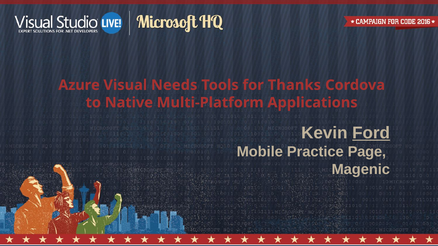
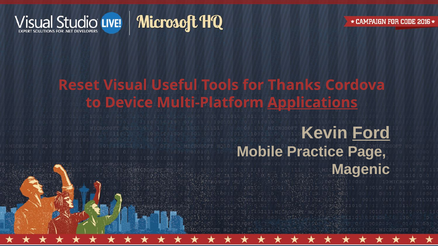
Azure: Azure -> Reset
Needs: Needs -> Useful
Native: Native -> Device
Applications underline: none -> present
